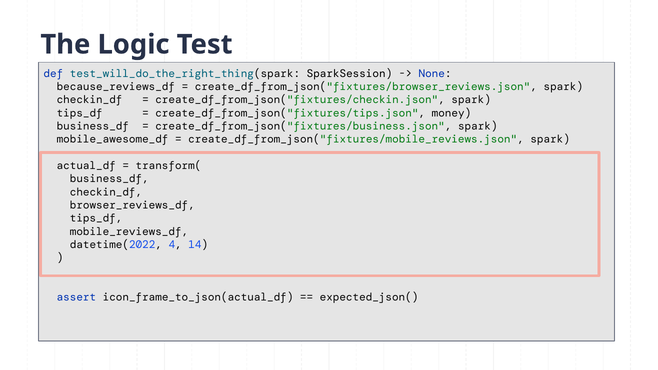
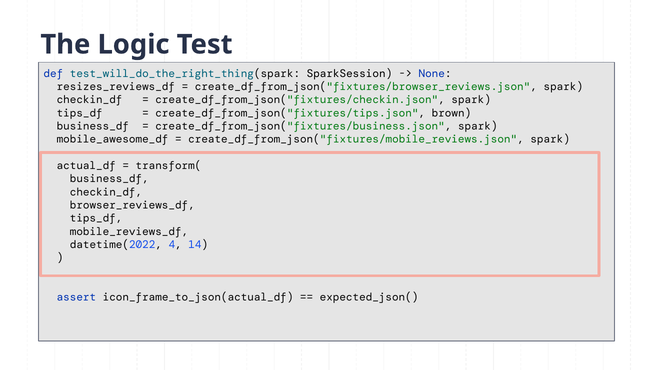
because_reviews_df: because_reviews_df -> resizes_reviews_df
money: money -> brown
